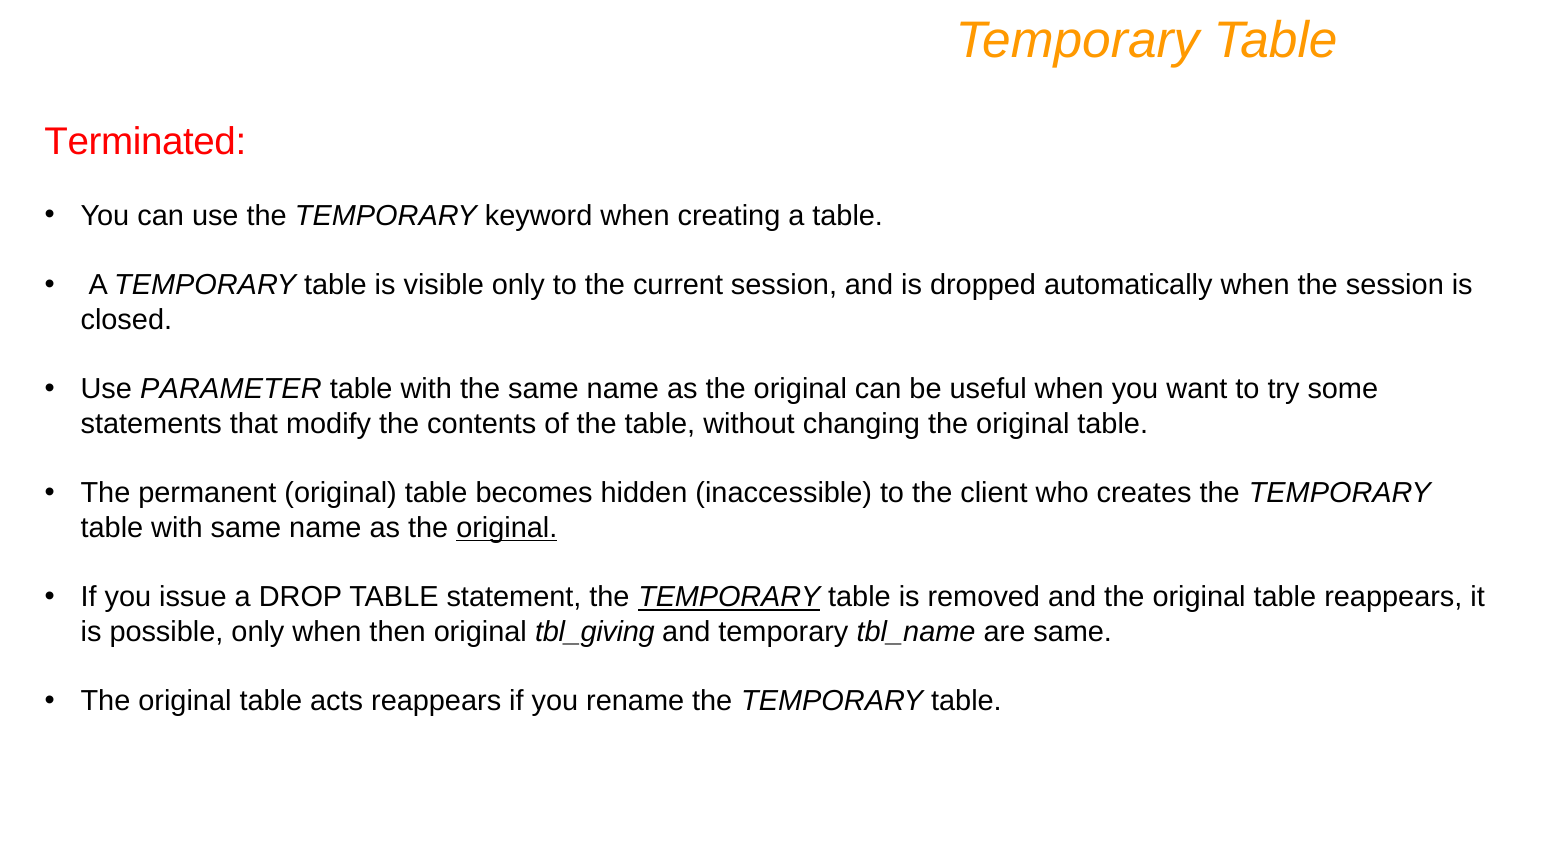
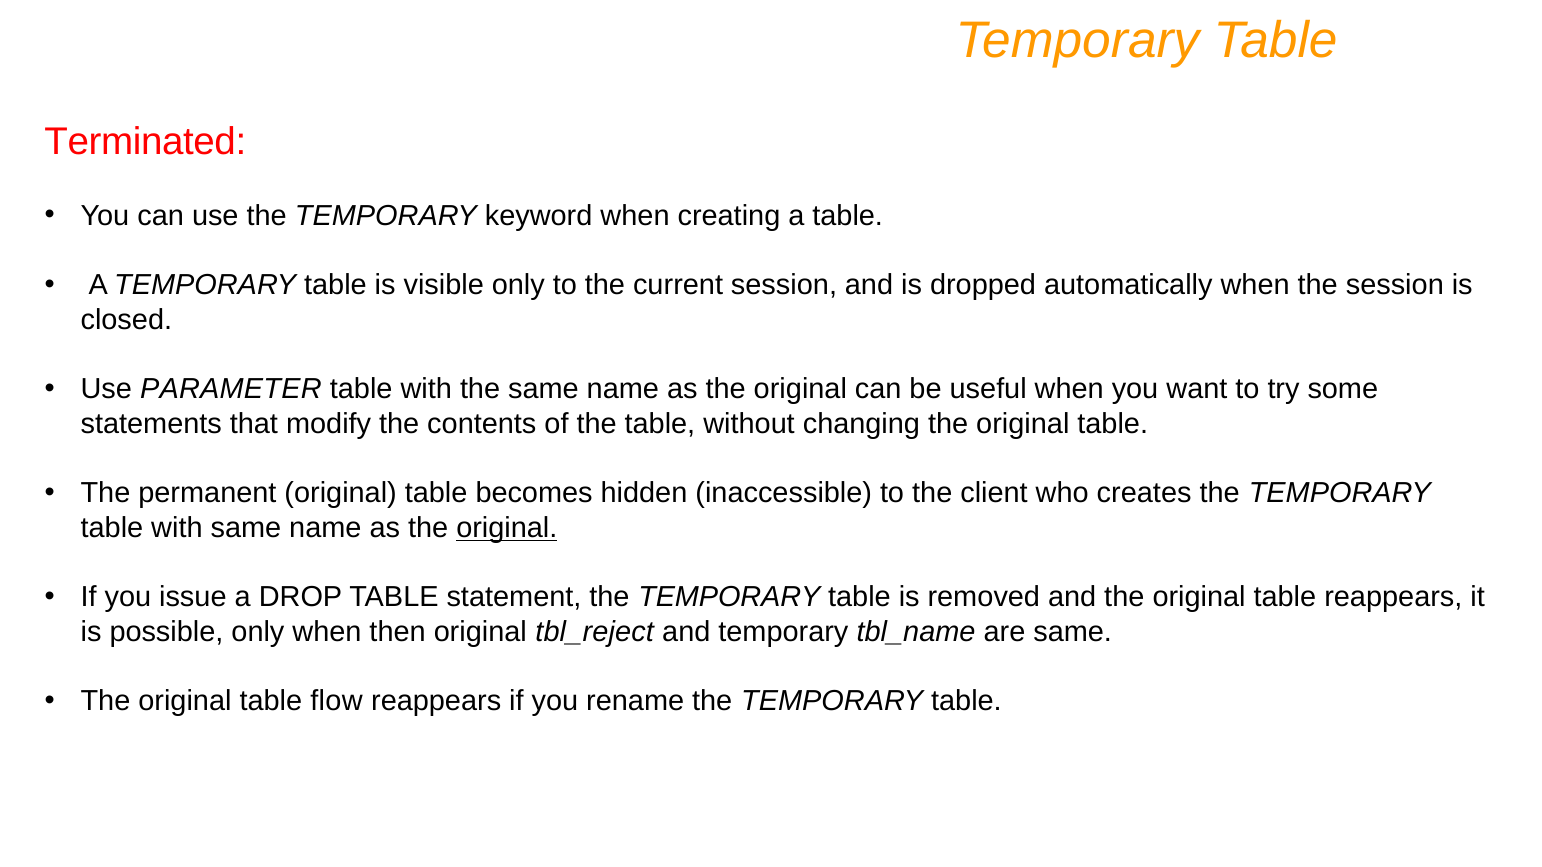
TEMPORARY at (729, 598) underline: present -> none
tbl_giving: tbl_giving -> tbl_reject
acts: acts -> flow
